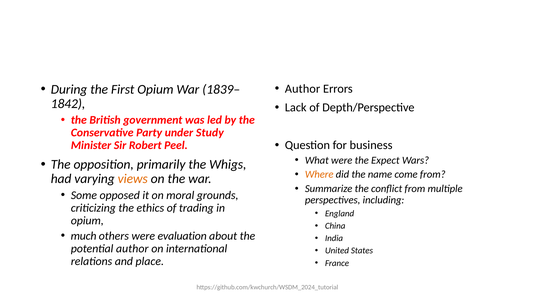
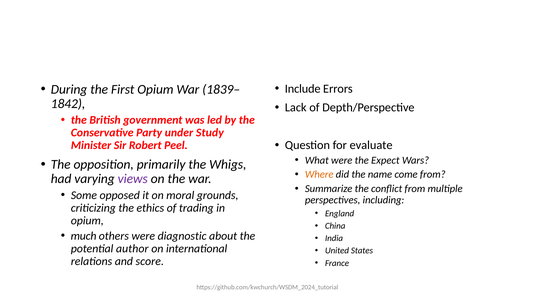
Author at (303, 89): Author -> Include
business: business -> evaluate
views colour: orange -> purple
evaluation: evaluation -> diagnostic
place: place -> score
